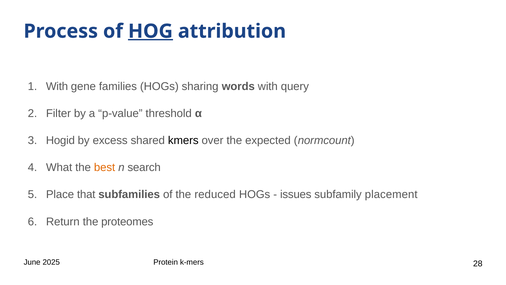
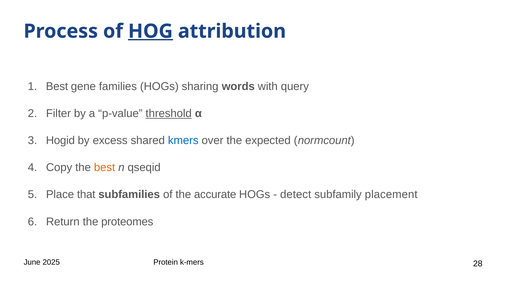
With at (57, 86): With -> Best
threshold underline: none -> present
kmers colour: black -> blue
What: What -> Copy
search: search -> qseqid
reduced: reduced -> accurate
issues: issues -> detect
